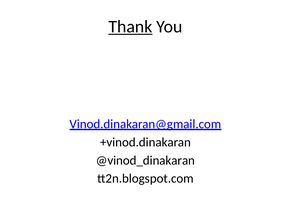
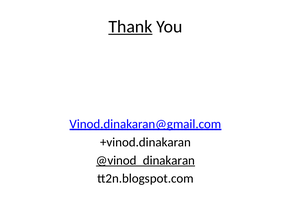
@vinod_dinakaran underline: none -> present
